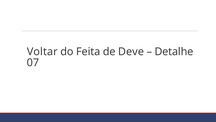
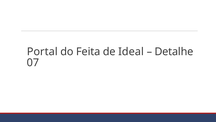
Voltar: Voltar -> Portal
Deve: Deve -> Ideal
